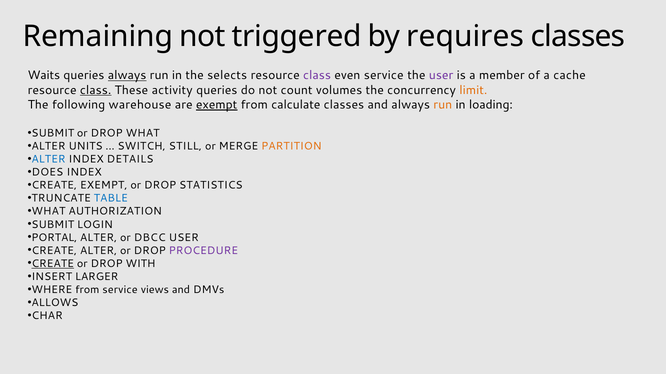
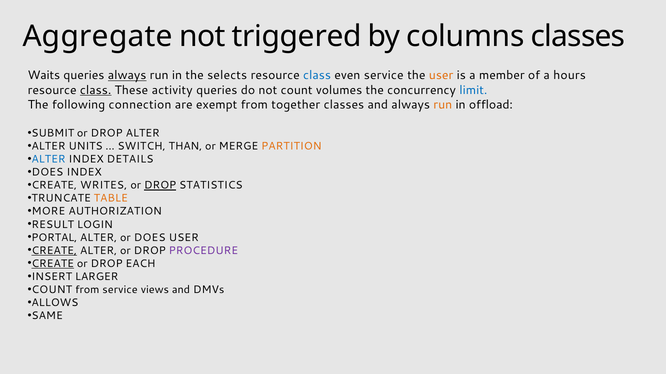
Remaining: Remaining -> Aggregate
requires: requires -> columns
class at (317, 76) colour: purple -> blue
user at (441, 76) colour: purple -> orange
cache: cache -> hours
limit colour: orange -> blue
warehouse: warehouse -> connection
exempt at (217, 105) underline: present -> none
calculate: calculate -> together
loading: loading -> offload
DROP WHAT: WHAT -> ALTER
STILL: STILL -> THAN
CREATE EXEMPT: EXEMPT -> WRITES
DROP at (160, 186) underline: none -> present
TABLE colour: blue -> orange
WHAT at (48, 212): WHAT -> MORE
SUBMIT at (53, 225): SUBMIT -> RESULT
or DBCC: DBCC -> DOES
CREATE at (54, 251) underline: none -> present
WITH: WITH -> EACH
WHERE at (52, 290): WHERE -> COUNT
CHAR: CHAR -> SAME
